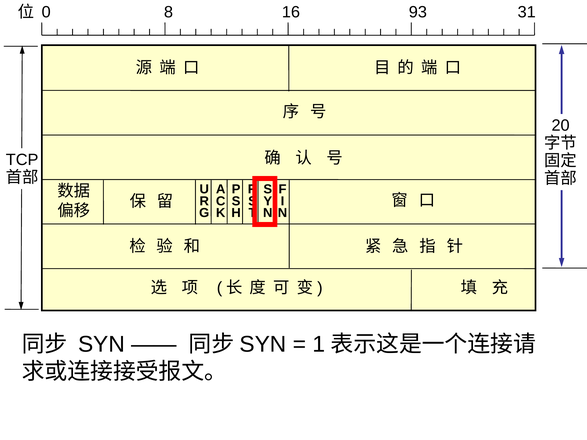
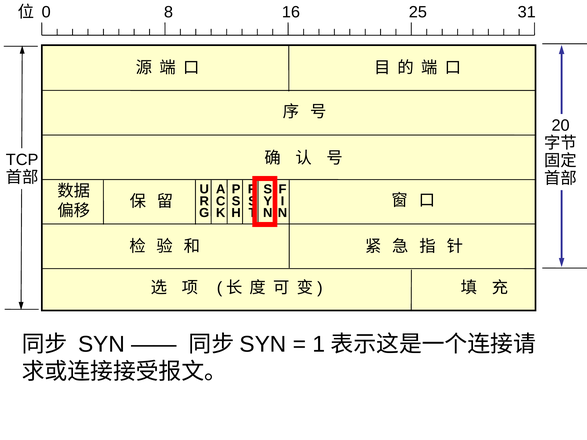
93: 93 -> 25
